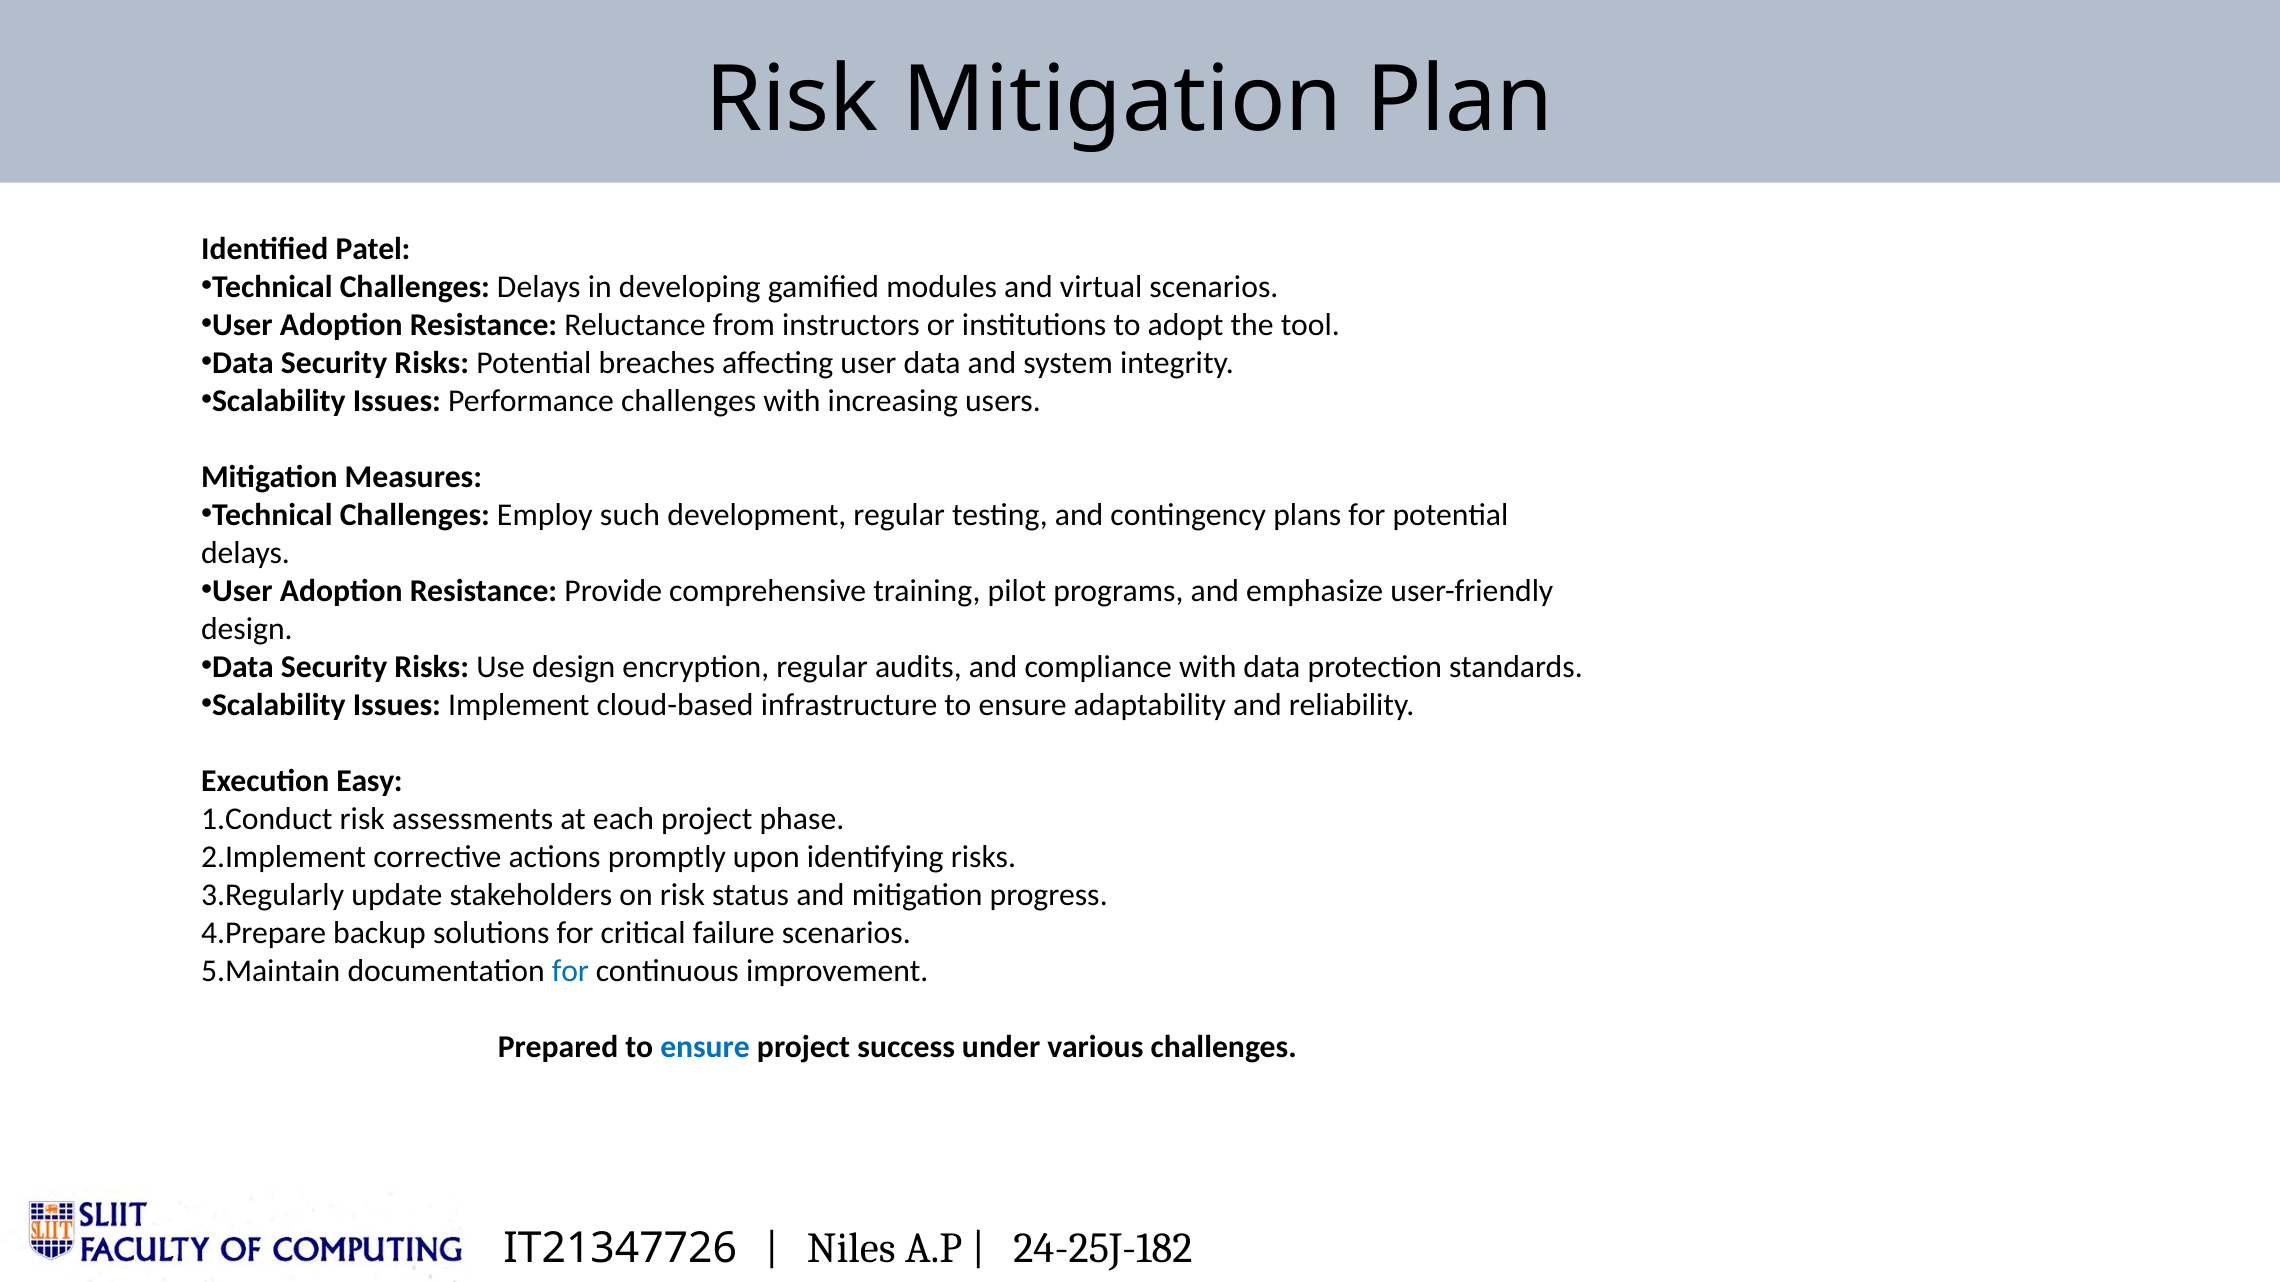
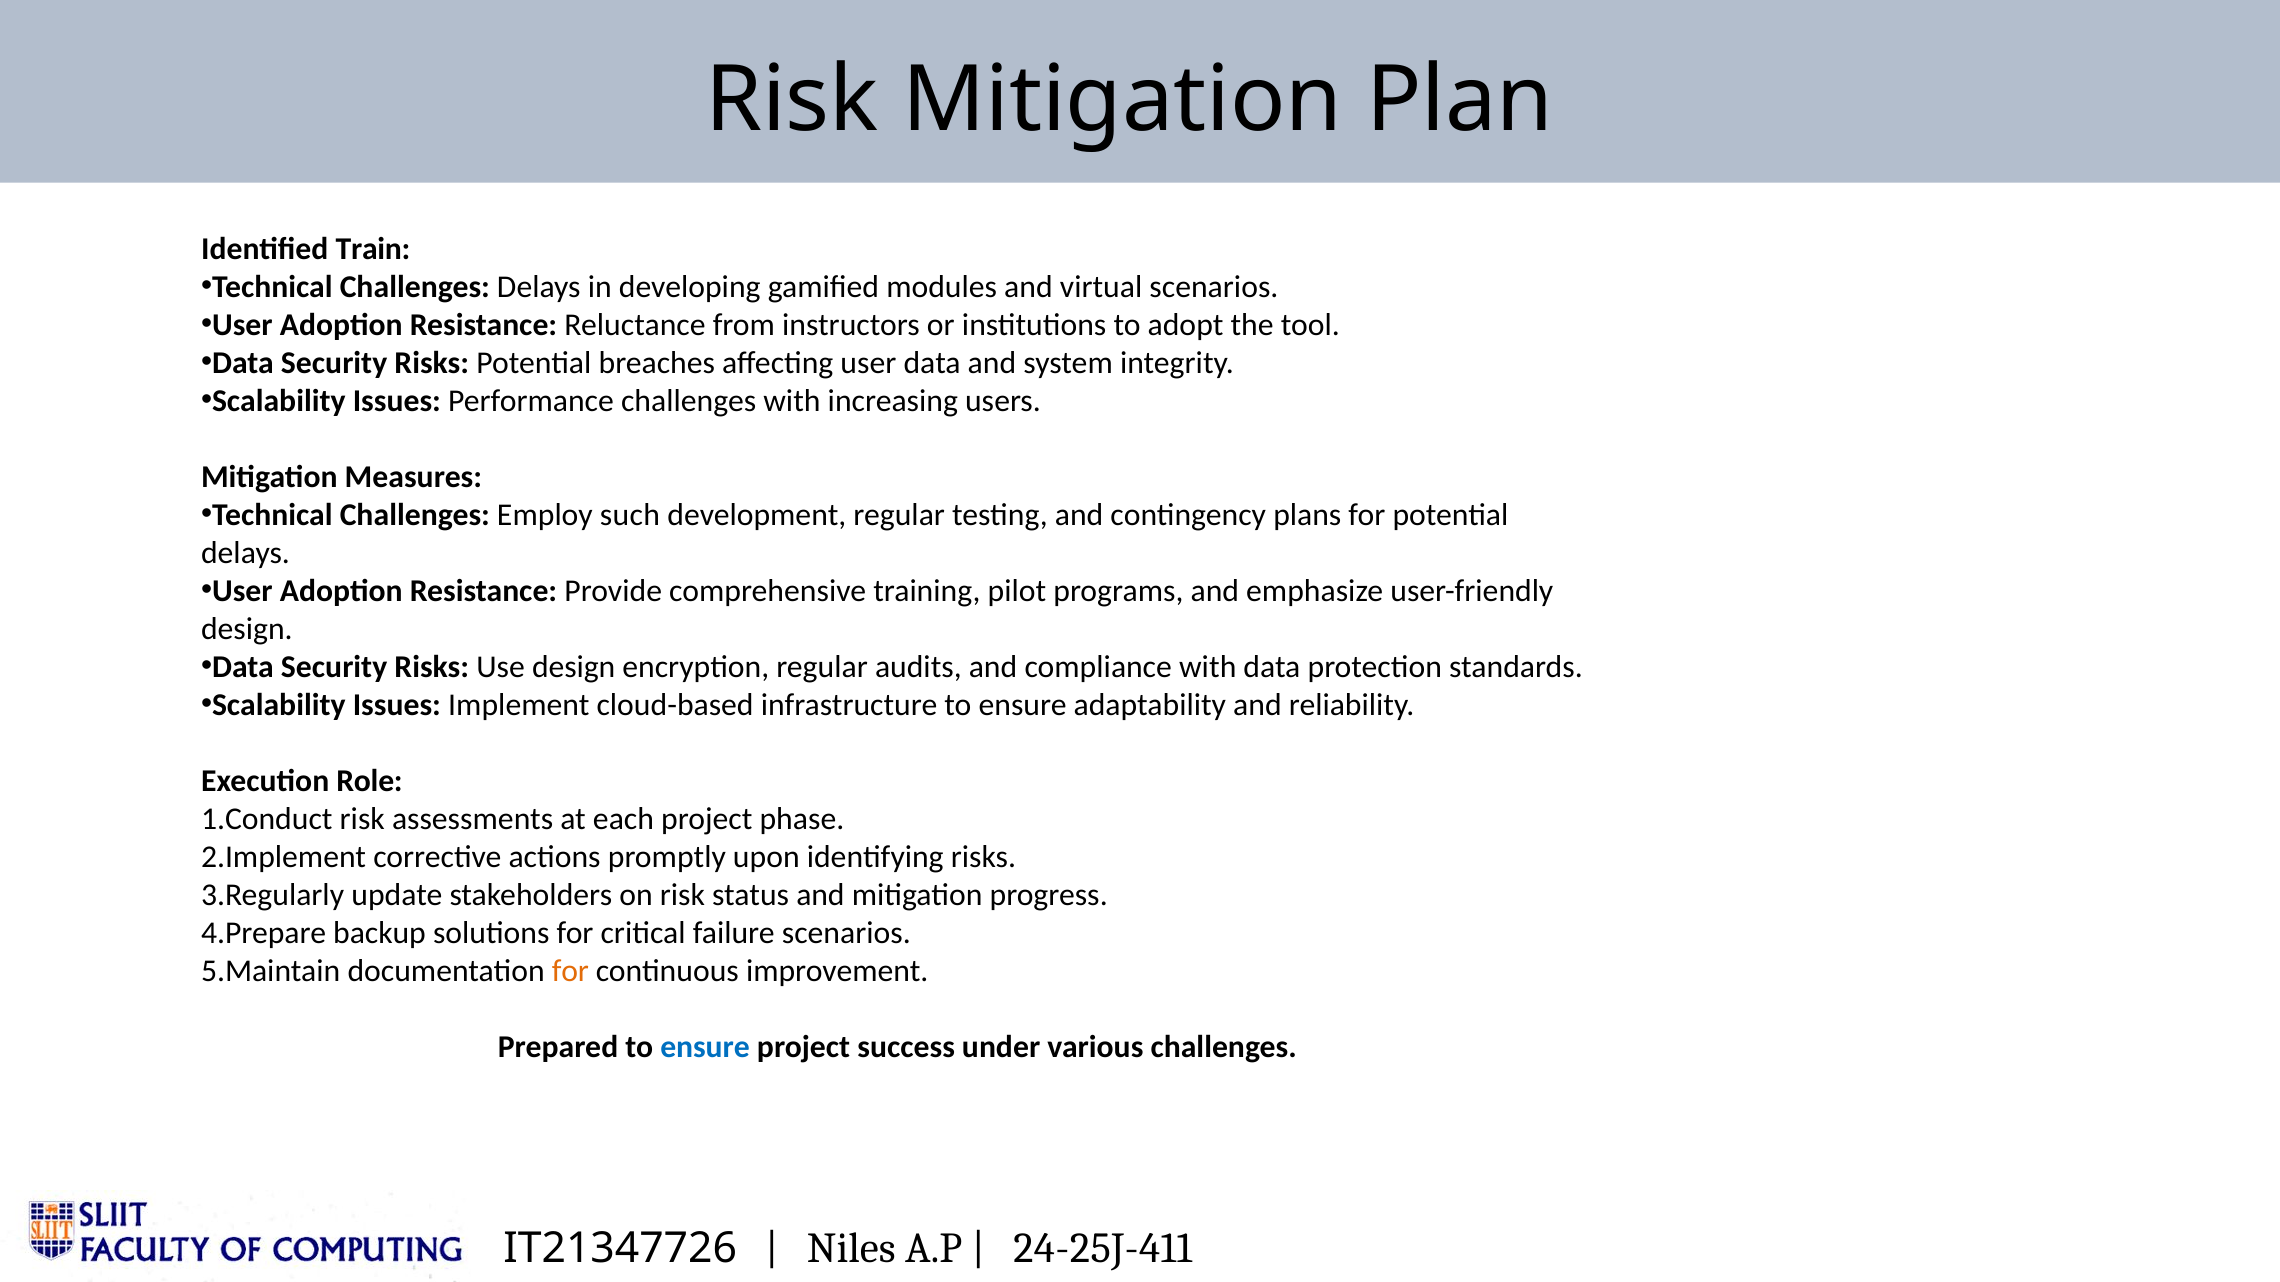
Patel: Patel -> Train
Easy: Easy -> Role
for at (570, 971) colour: blue -> orange
24-25J-182: 24-25J-182 -> 24-25J-411
